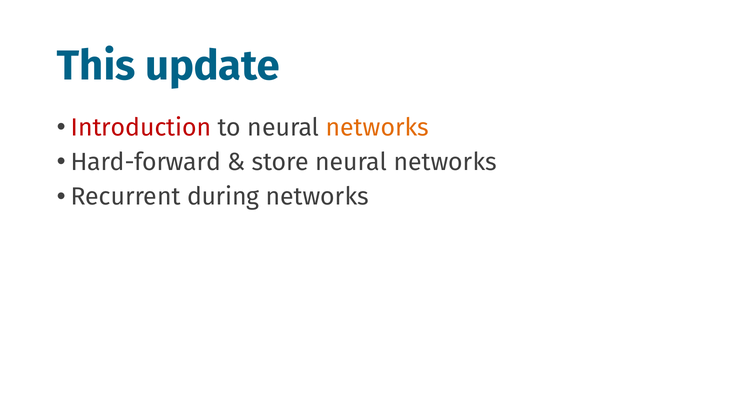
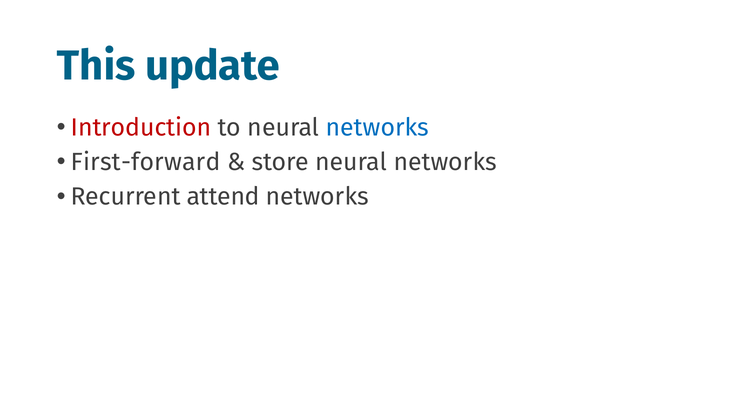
networks at (377, 128) colour: orange -> blue
Hard-forward: Hard-forward -> First-forward
during: during -> attend
